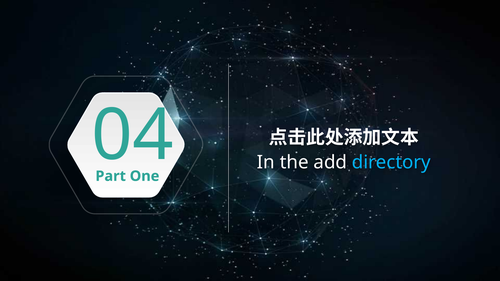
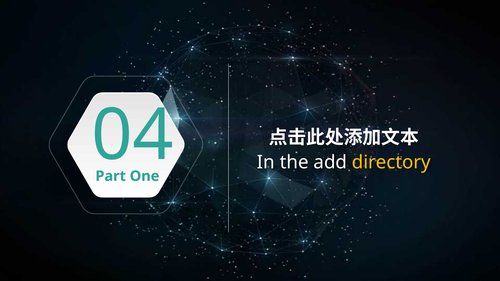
directory colour: light blue -> yellow
